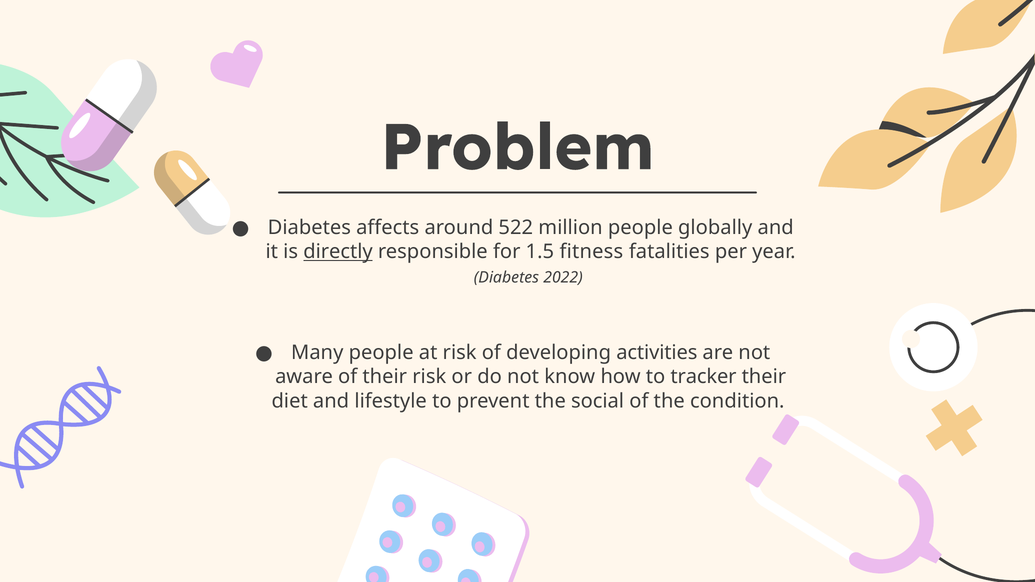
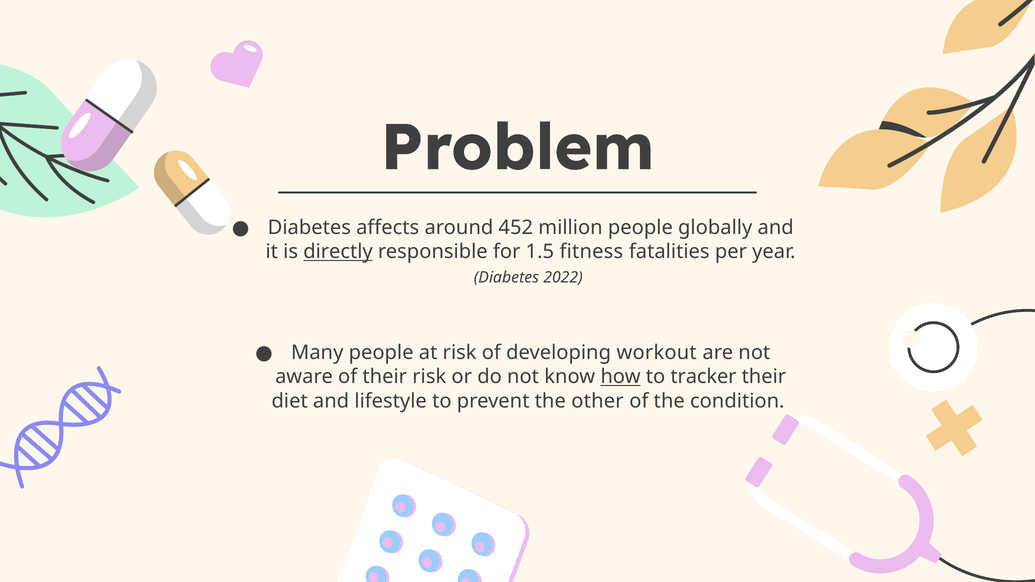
522: 522 -> 452
activities: activities -> workout
how underline: none -> present
social: social -> other
